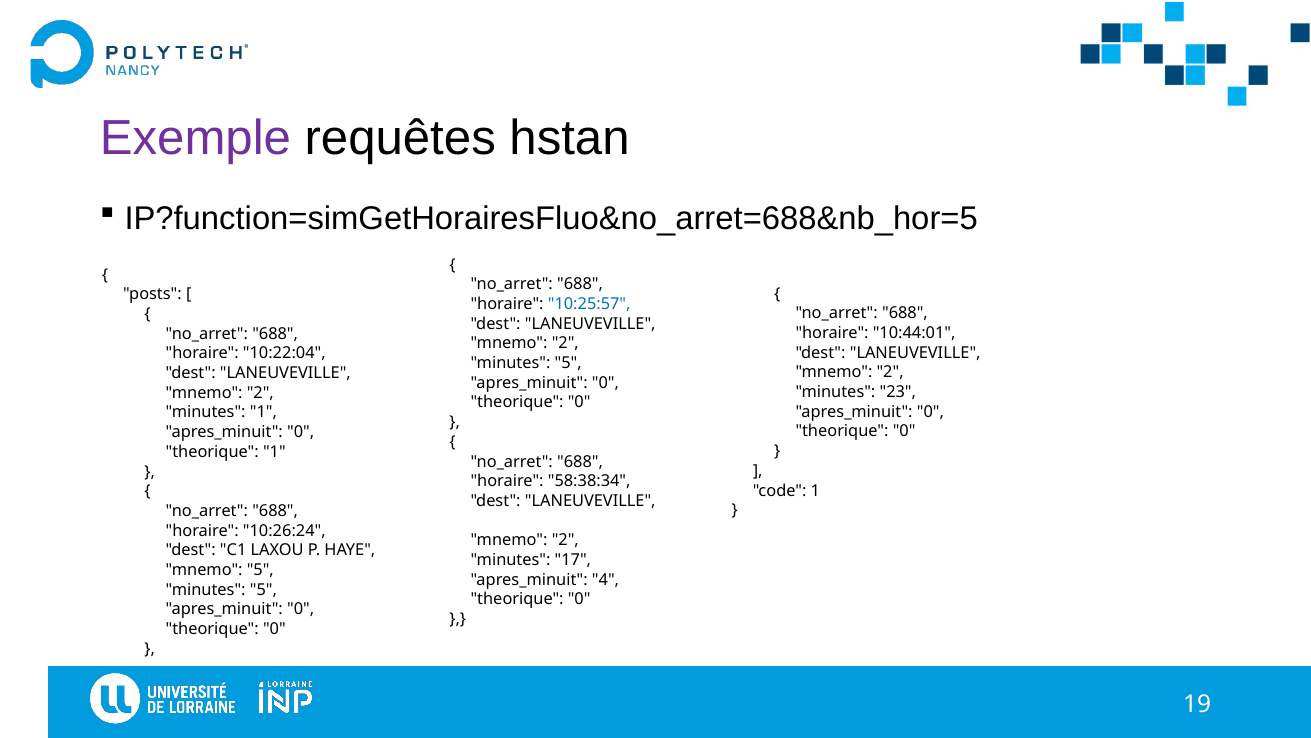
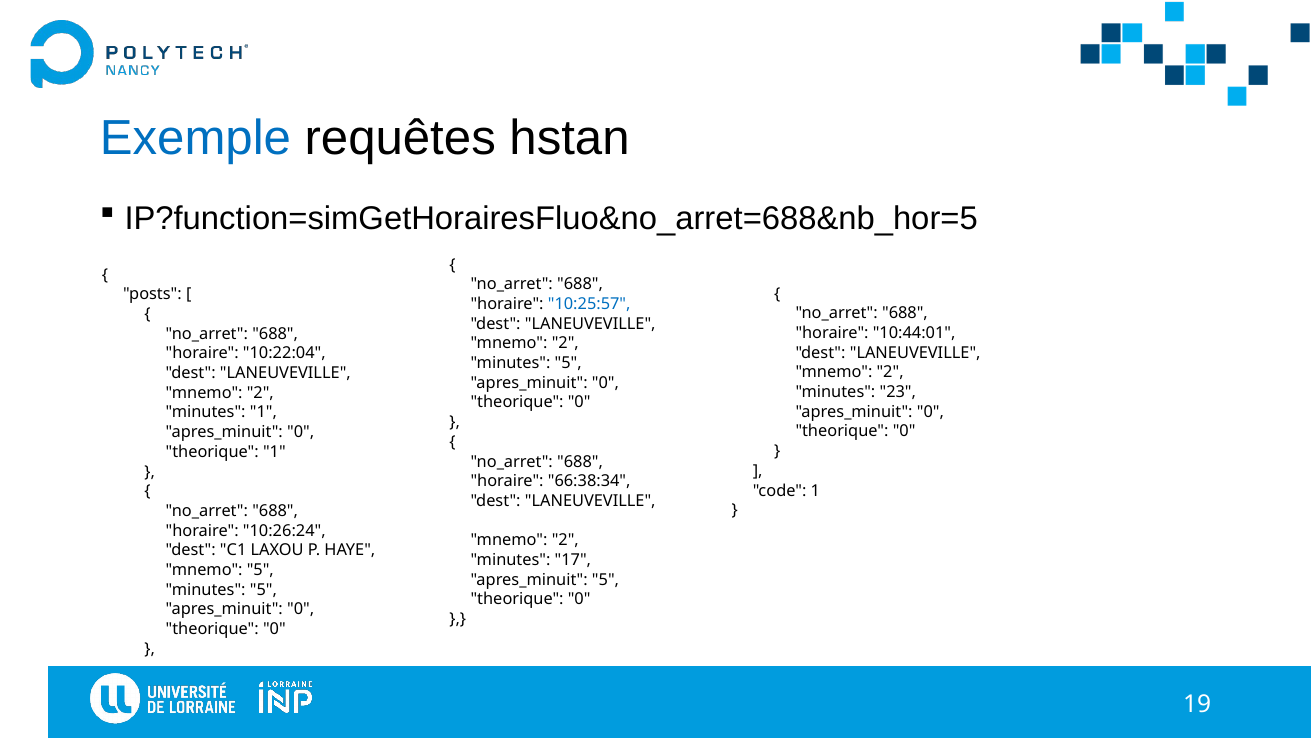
Exemple colour: purple -> blue
58:38:34: 58:38:34 -> 66:38:34
apres_minuit 4: 4 -> 5
